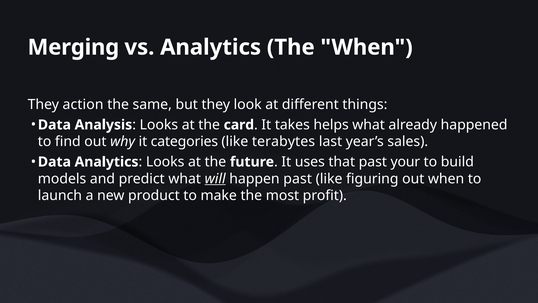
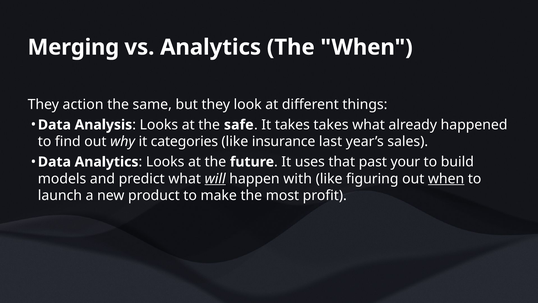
card: card -> safe
takes helps: helps -> takes
terabytes: terabytes -> insurance
happen past: past -> with
when at (446, 178) underline: none -> present
